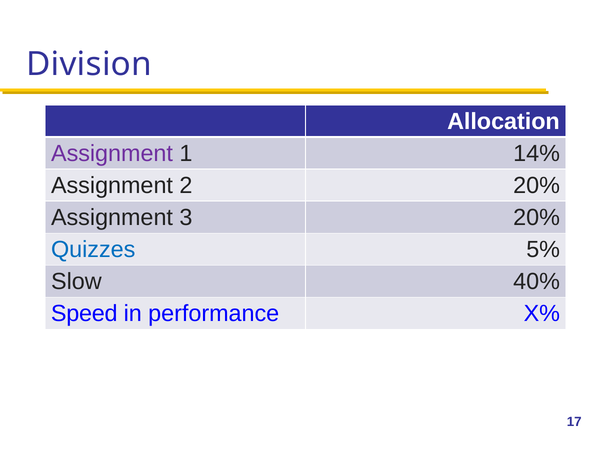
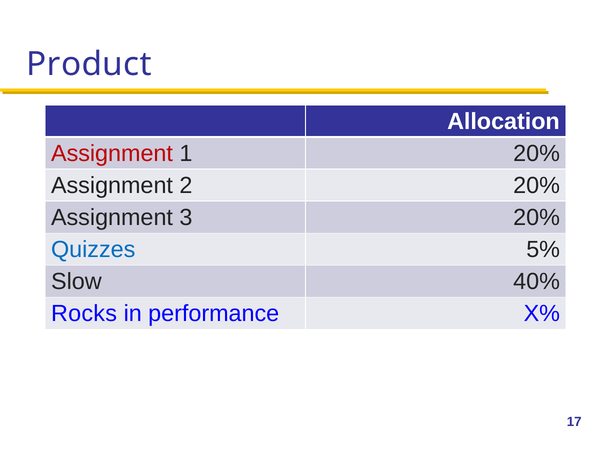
Division: Division -> Product
Assignment at (112, 154) colour: purple -> red
1 14%: 14% -> 20%
Speed: Speed -> Rocks
